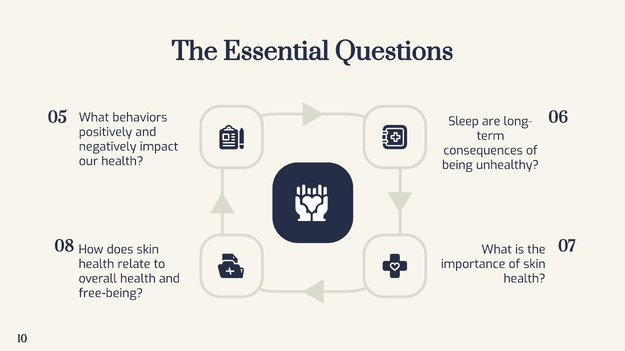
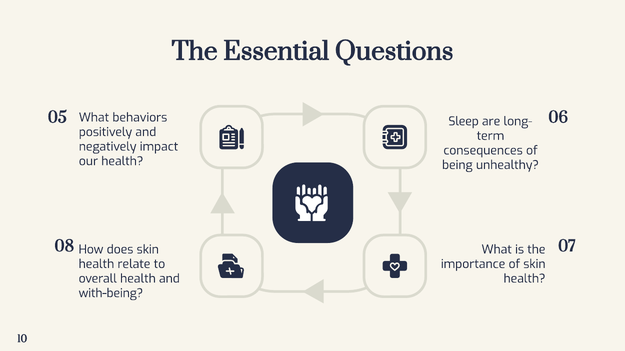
free-being: free-being -> with-being
